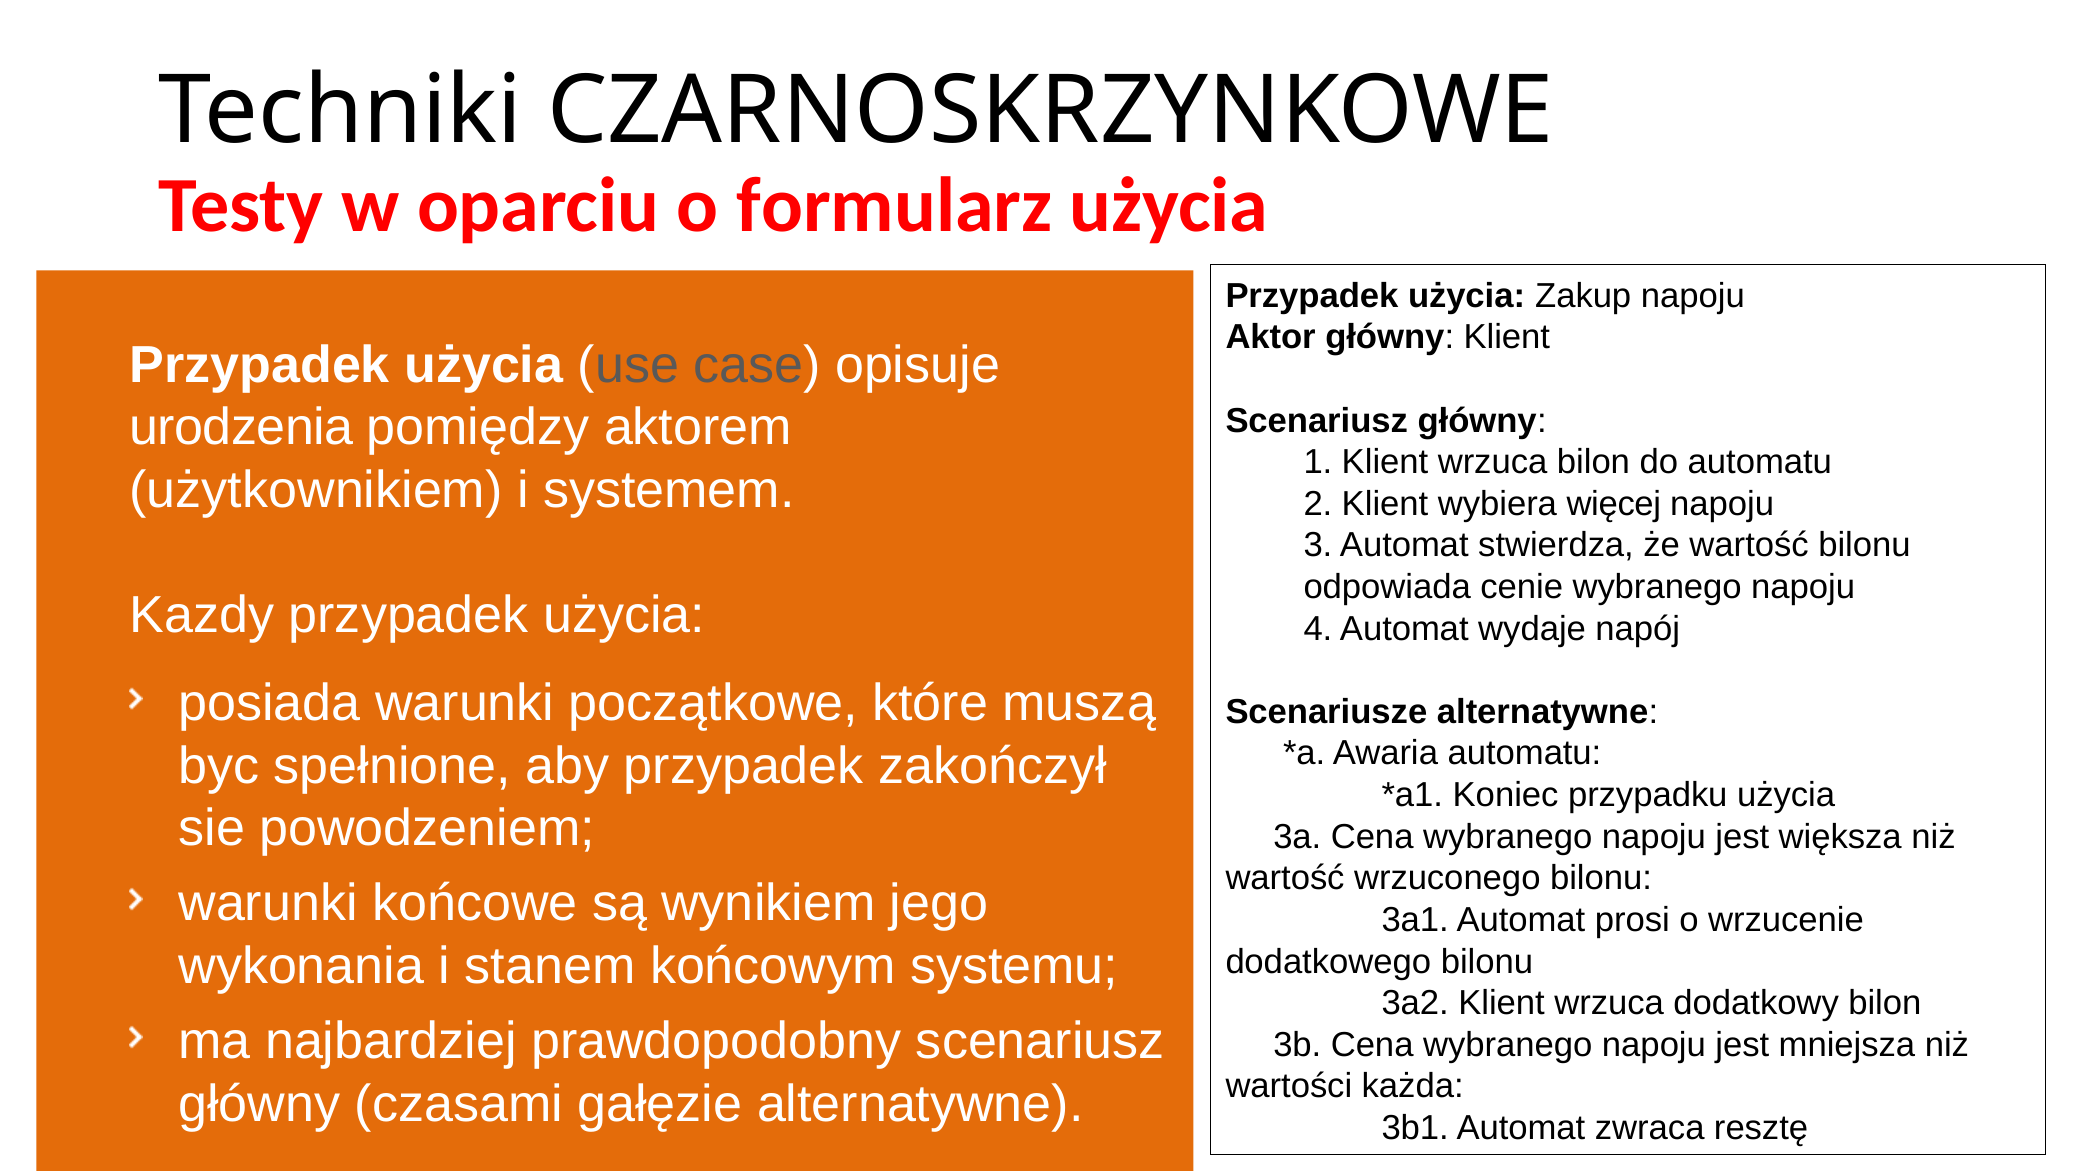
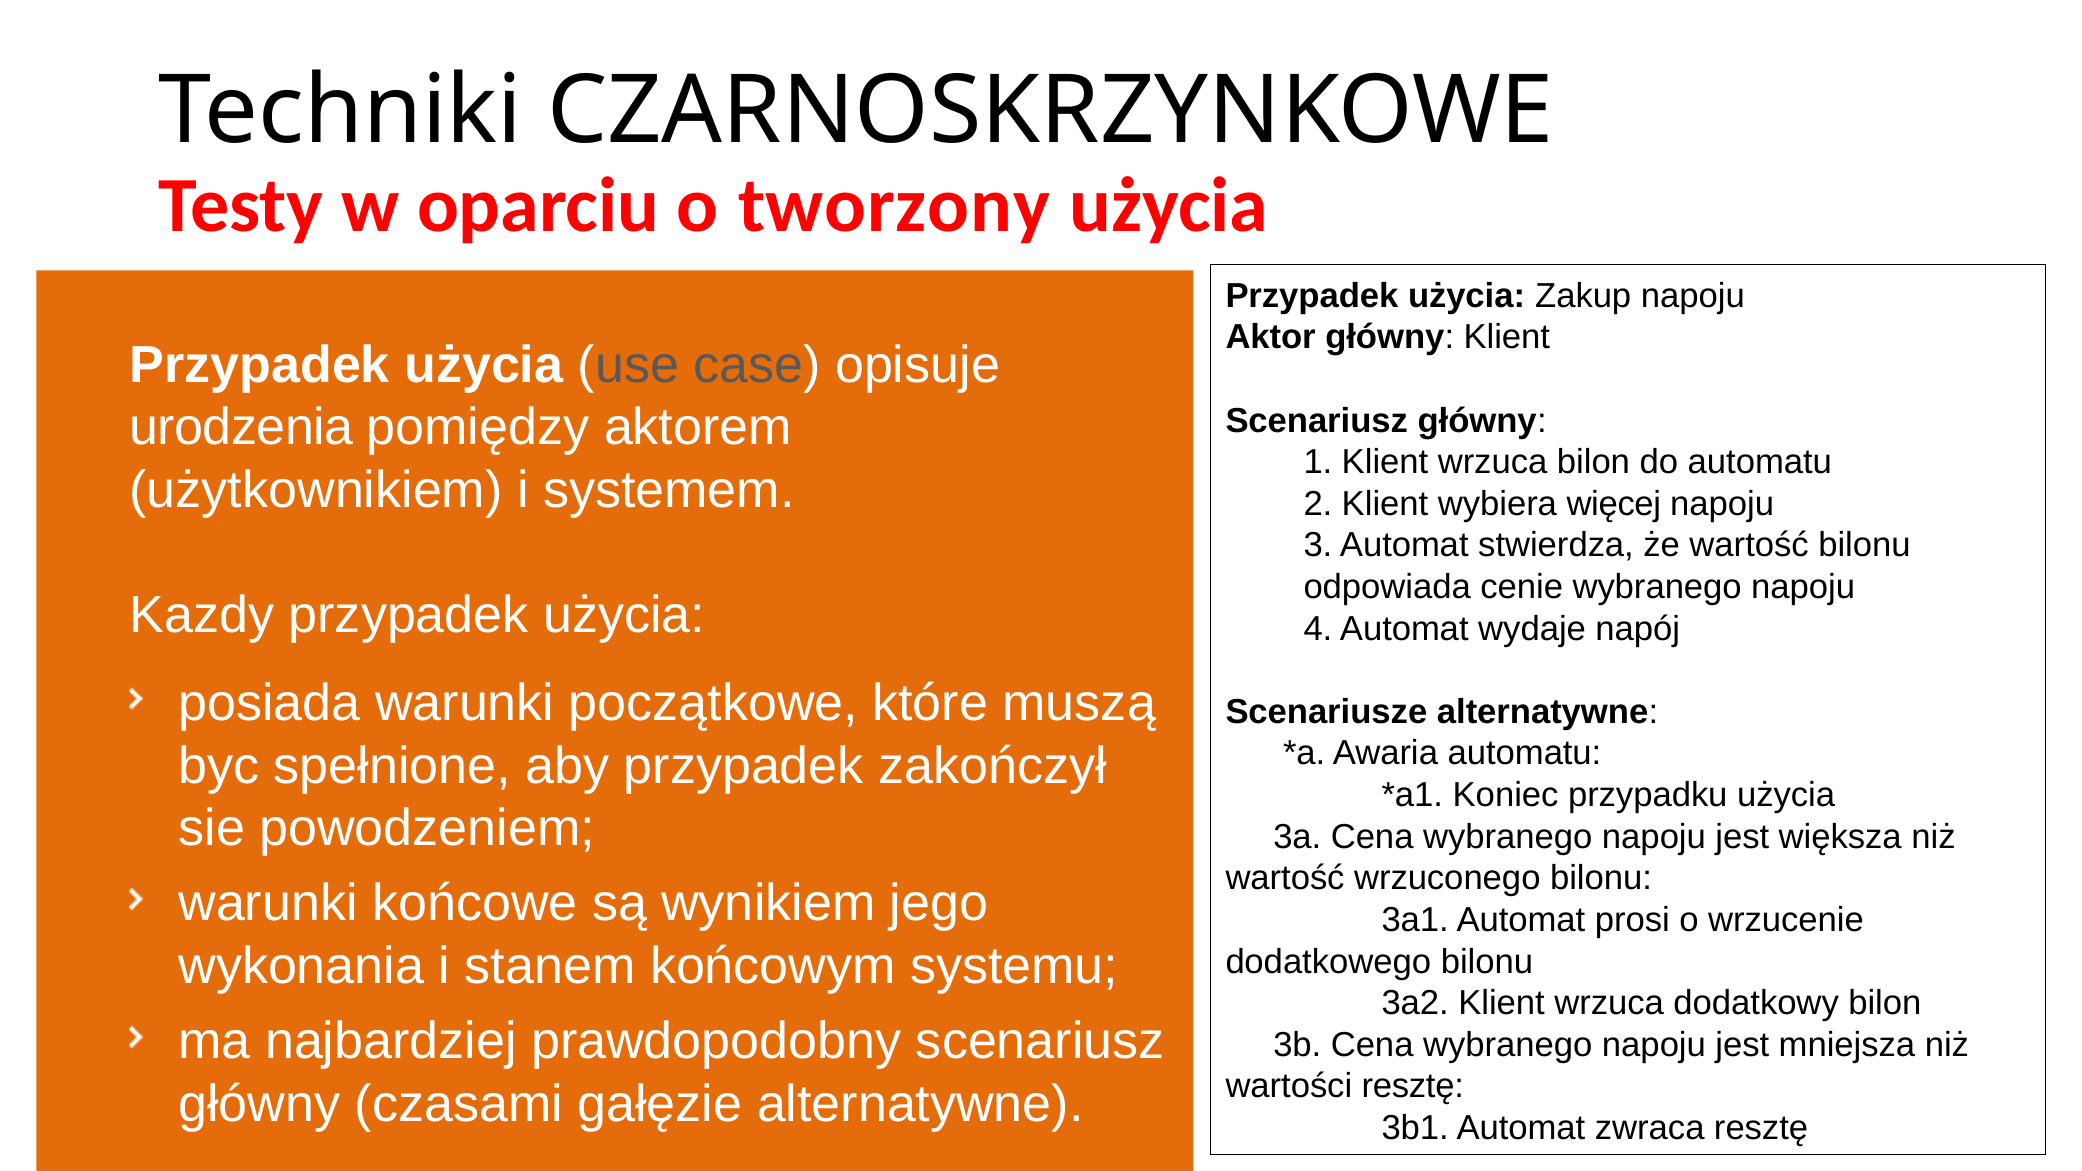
formularz: formularz -> tworzony
wartości każda: każda -> resztę
